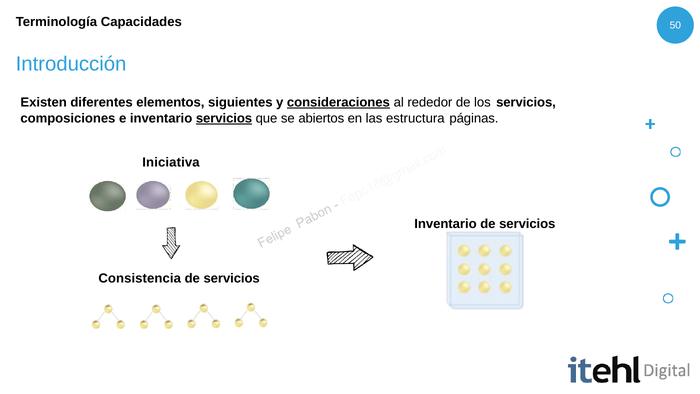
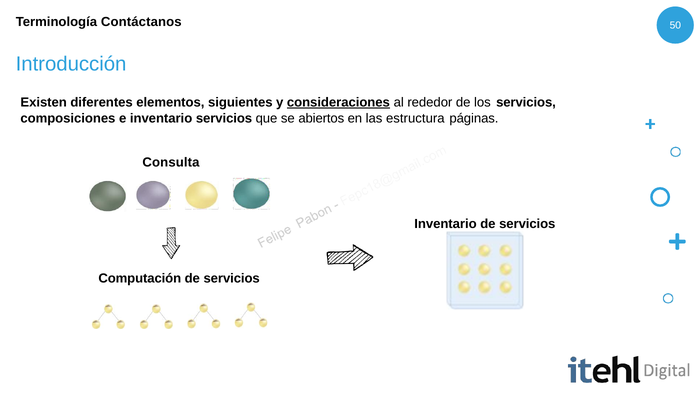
Capacidades: Capacidades -> Contáctanos
servicios at (224, 118) underline: present -> none
Iniciativa: Iniciativa -> Consulta
Consistencia: Consistencia -> Computación
